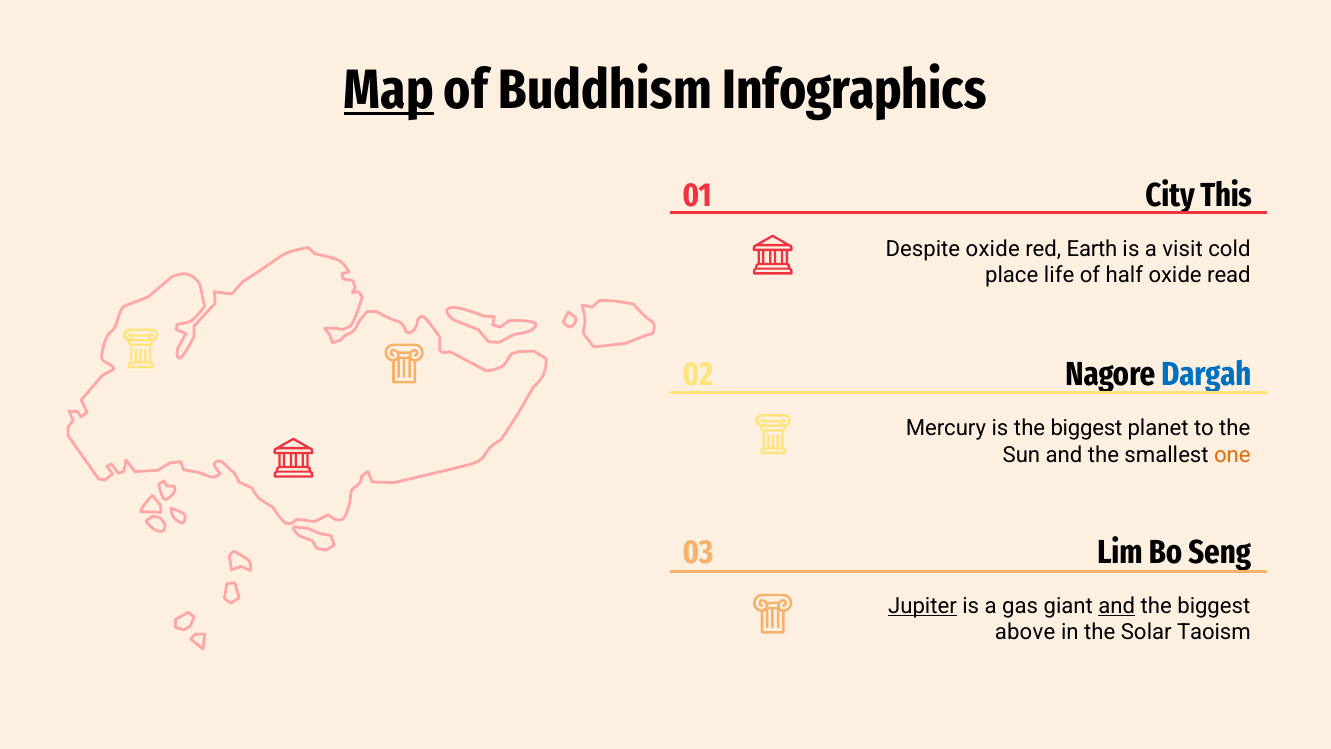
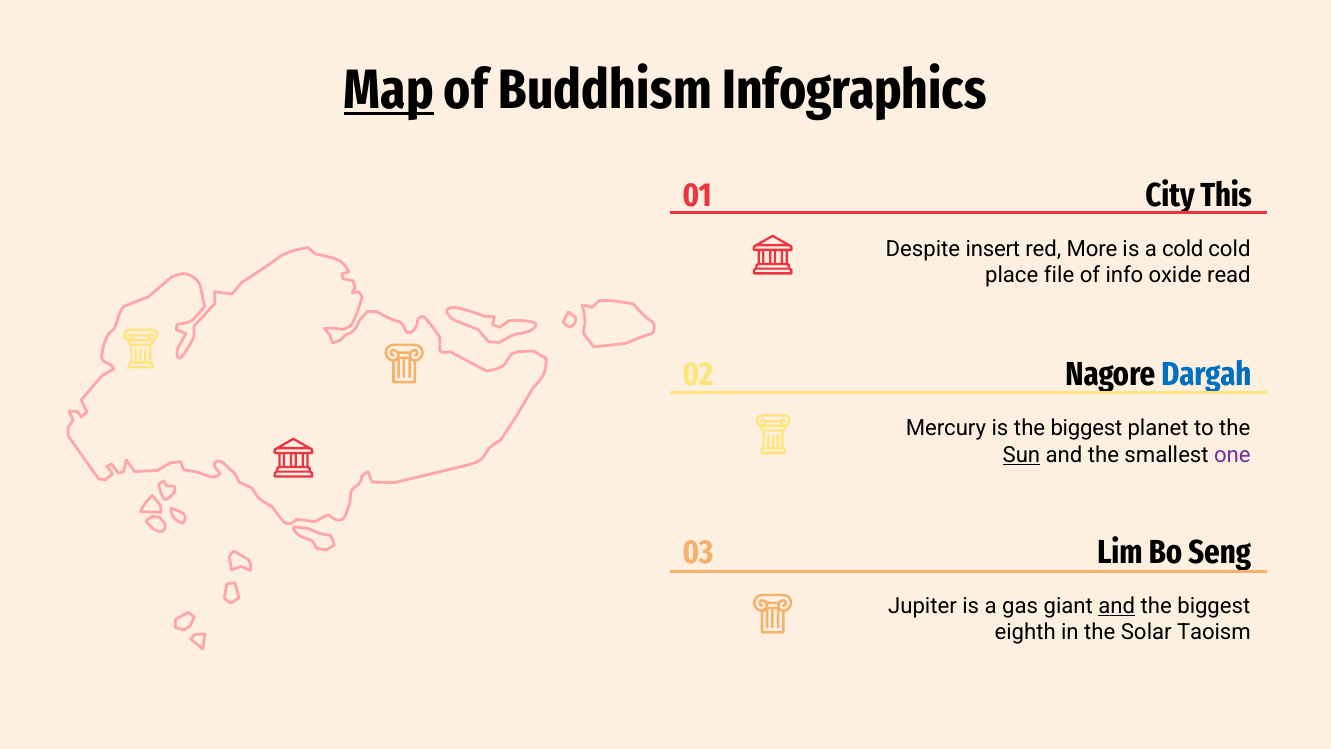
Despite oxide: oxide -> insert
Earth: Earth -> More
a visit: visit -> cold
life: life -> file
half: half -> info
Sun underline: none -> present
one colour: orange -> purple
Jupiter underline: present -> none
above: above -> eighth
